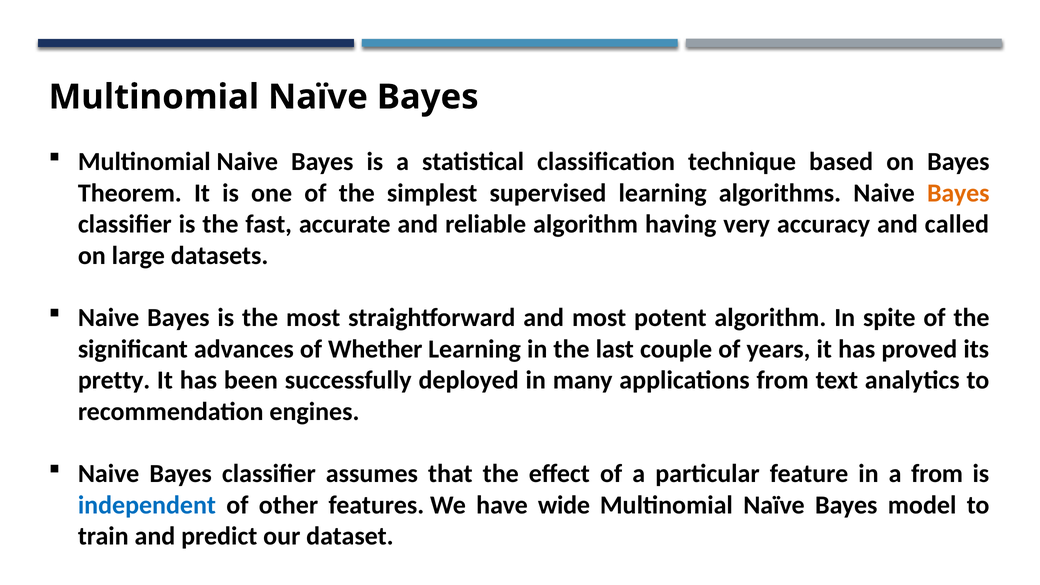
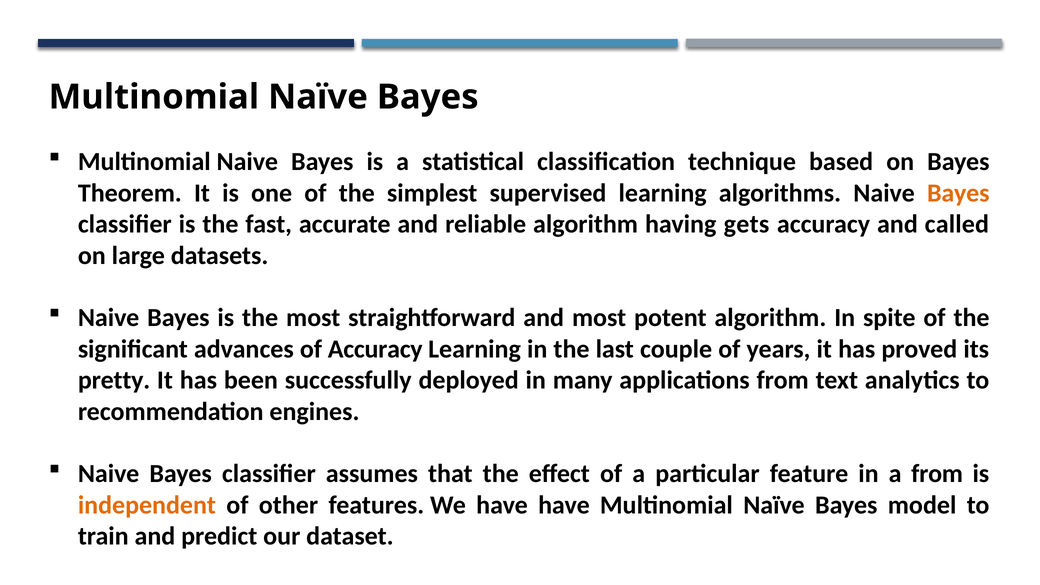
very: very -> gets
of Whether: Whether -> Accuracy
independent colour: blue -> orange
have wide: wide -> have
